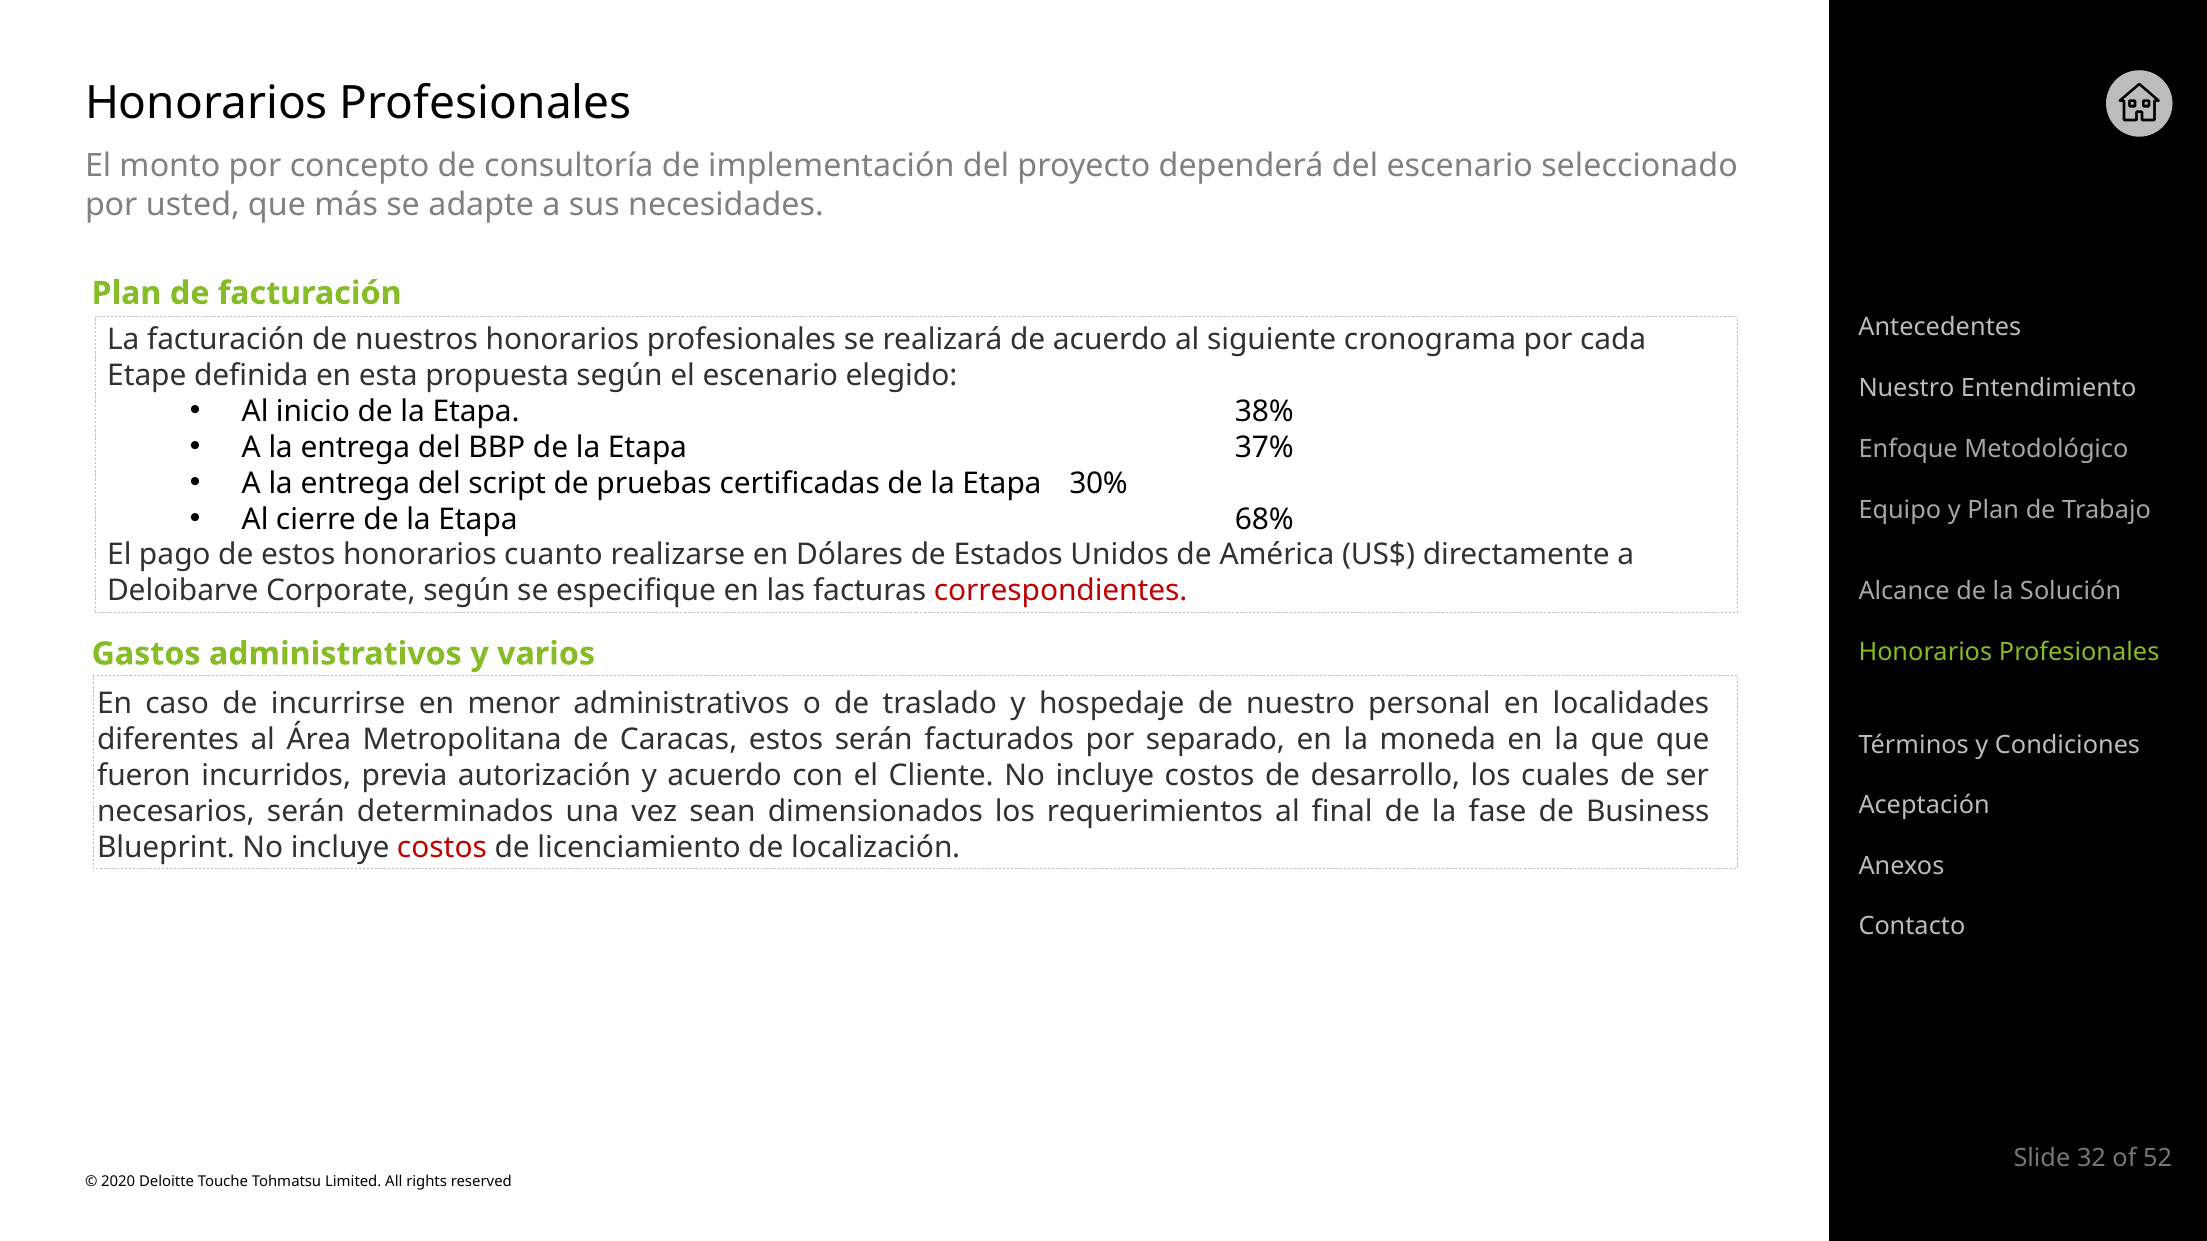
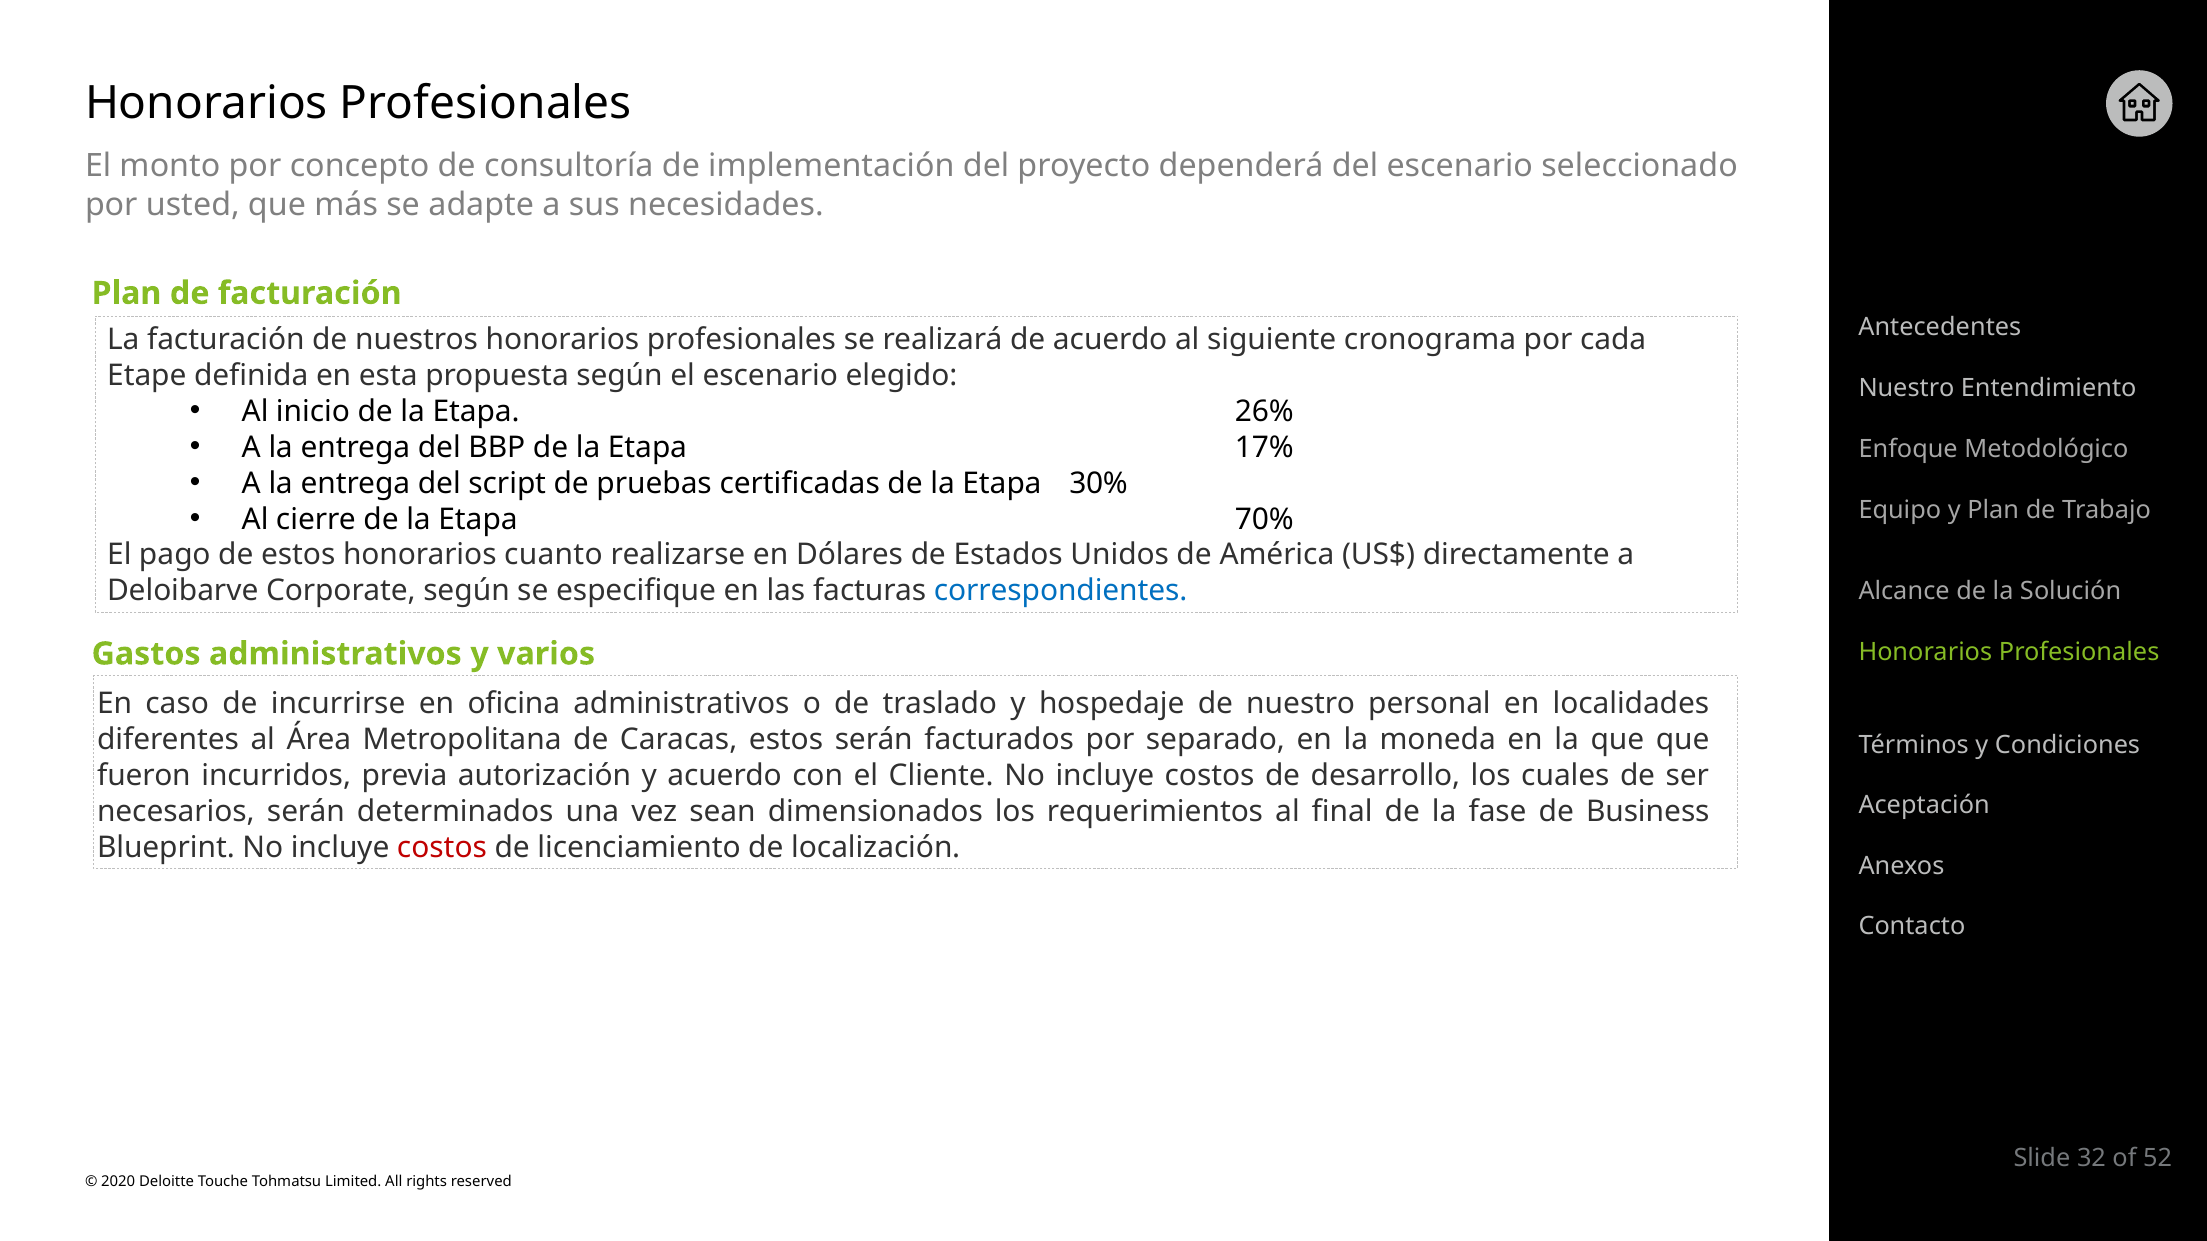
38%: 38% -> 26%
37%: 37% -> 17%
68%: 68% -> 70%
correspondientes colour: red -> blue
menor: menor -> oficina
